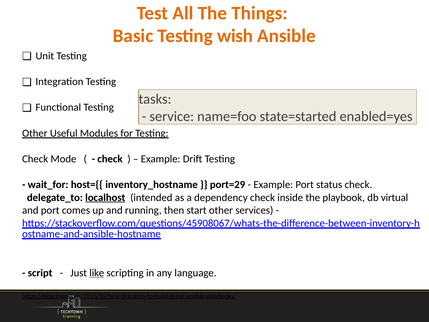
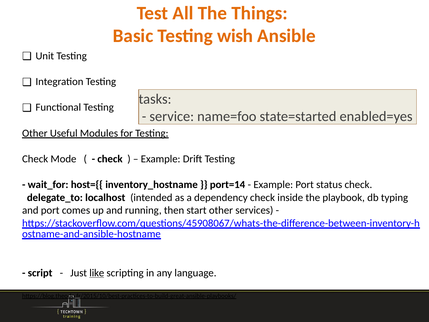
port=29: port=29 -> port=14
localhost underline: present -> none
virtual: virtual -> typing
